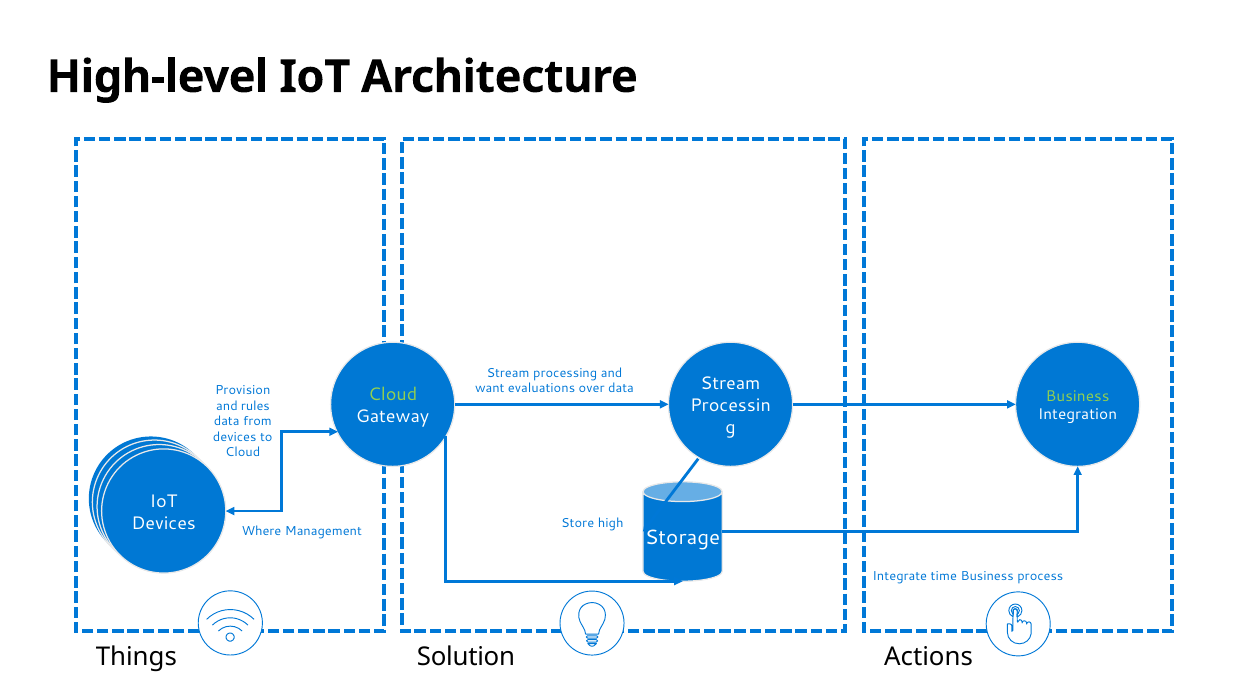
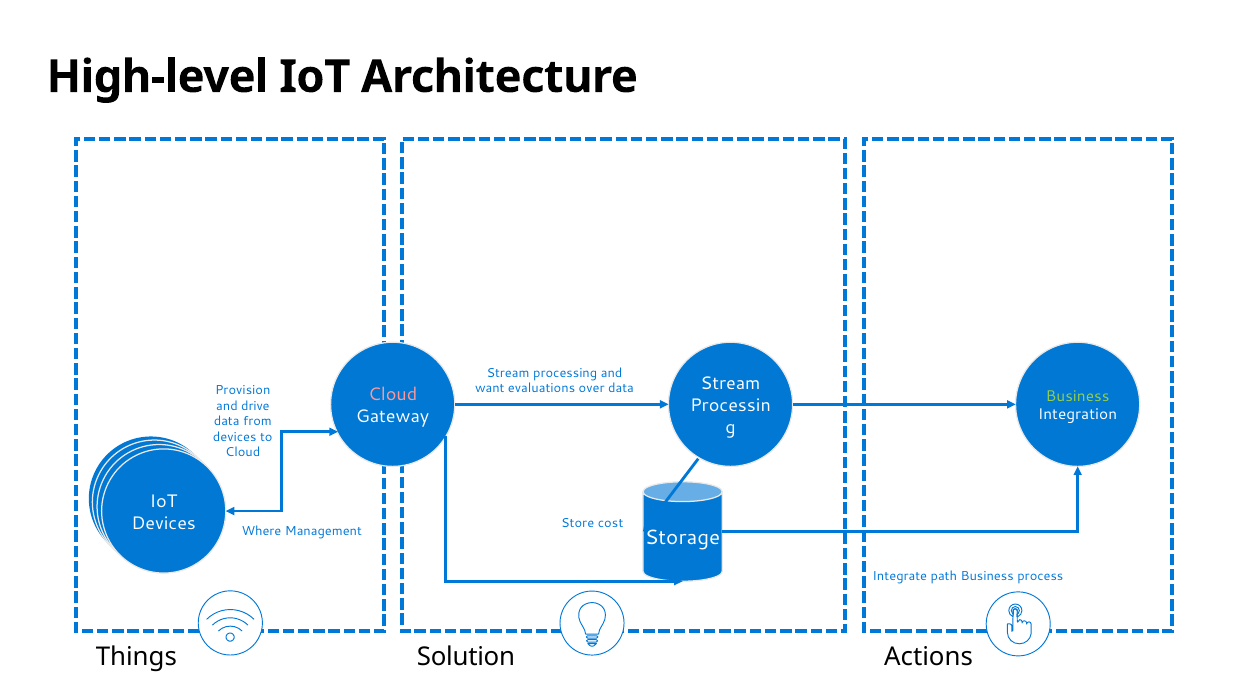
Cloud at (393, 395) colour: light green -> pink
rules: rules -> drive
high: high -> cost
time: time -> path
